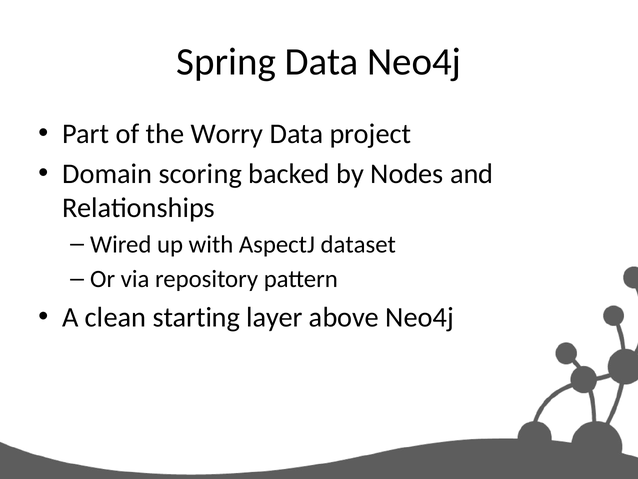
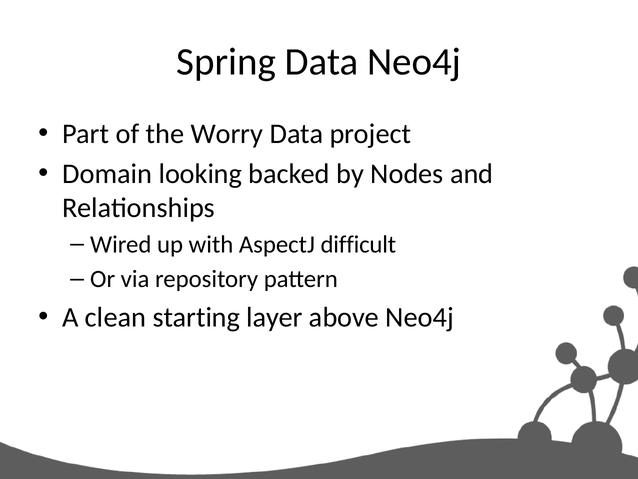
scoring: scoring -> looking
dataset: dataset -> difficult
